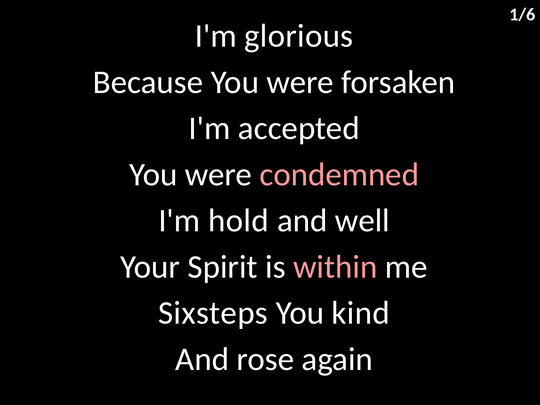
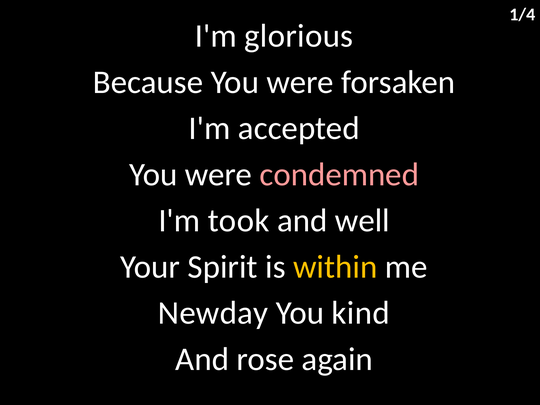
1/6: 1/6 -> 1/4
hold: hold -> took
within colour: pink -> yellow
Sixsteps: Sixsteps -> Newday
